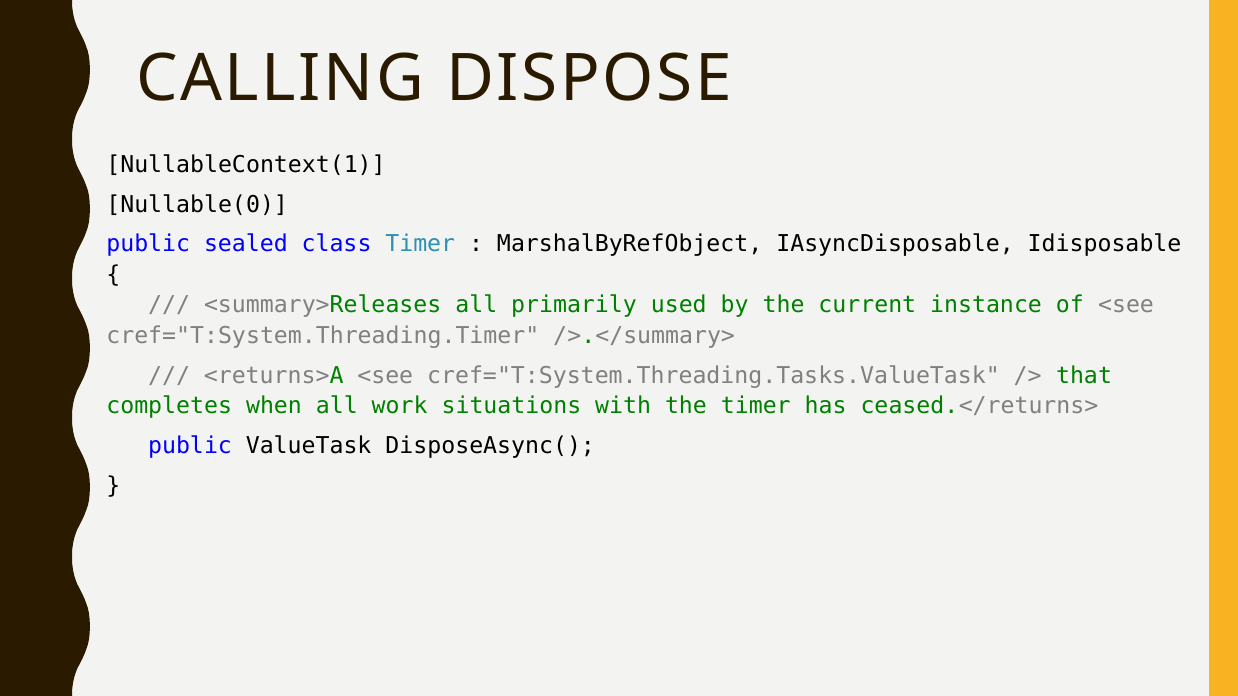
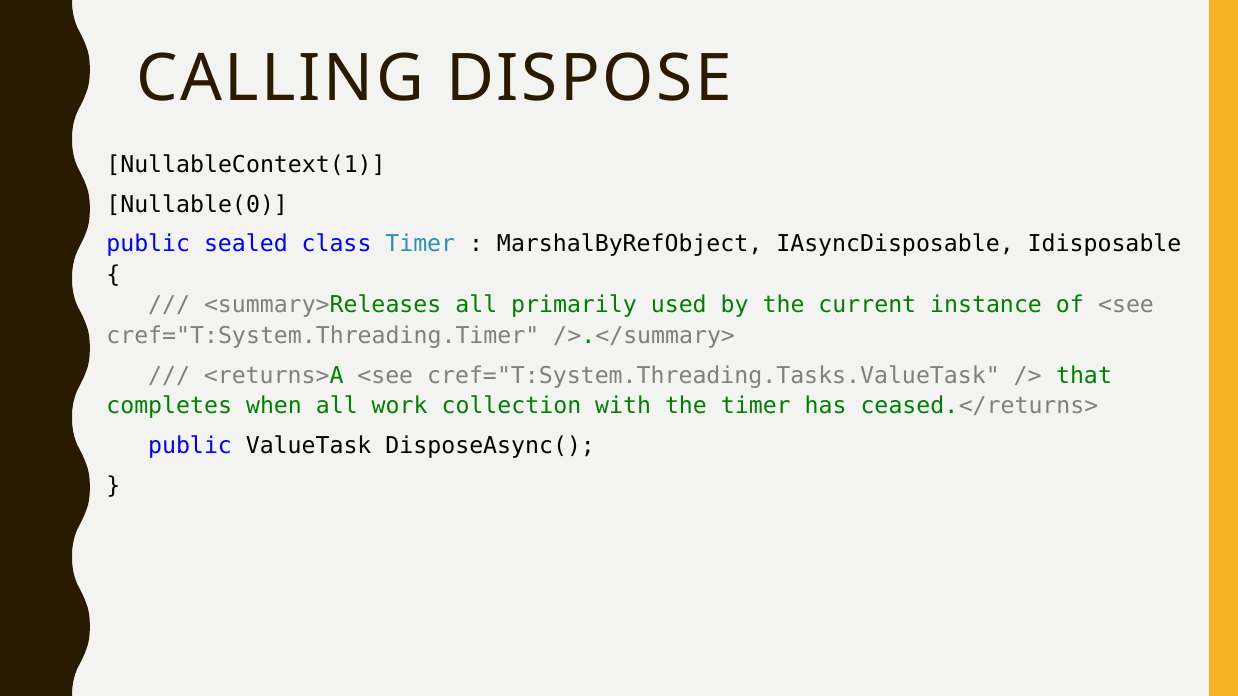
situations: situations -> collection
